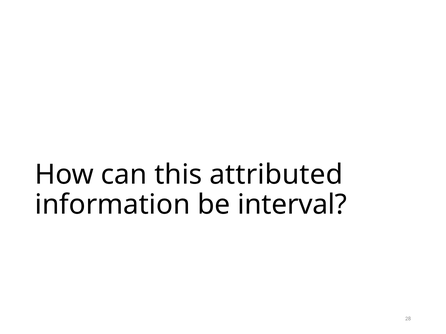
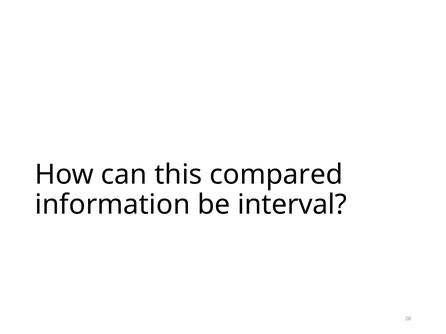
attributed: attributed -> compared
